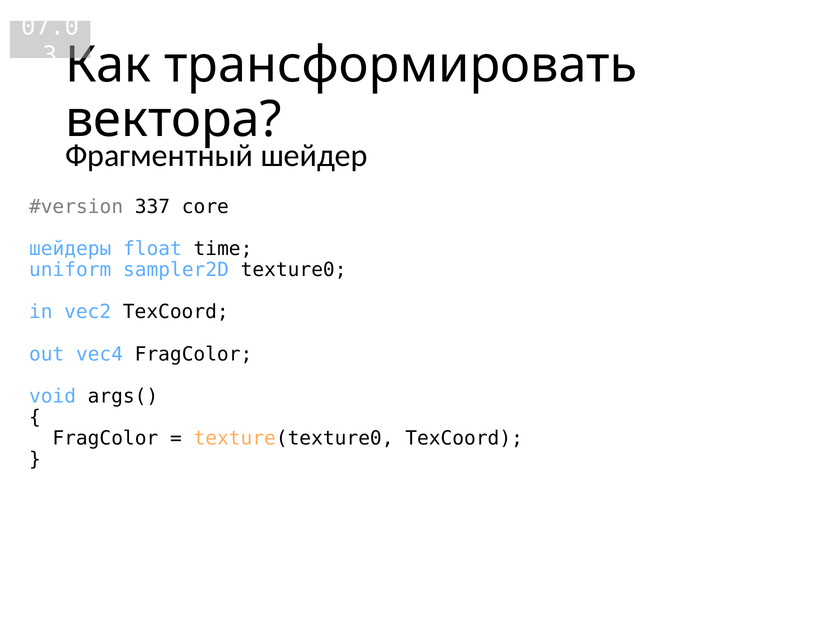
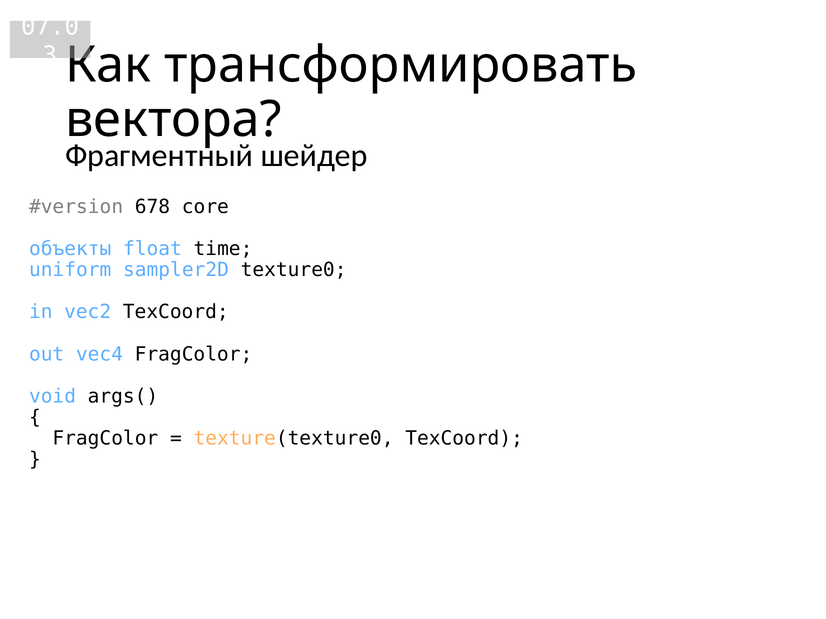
337: 337 -> 678
шейдеры: шейдеры -> объекты
